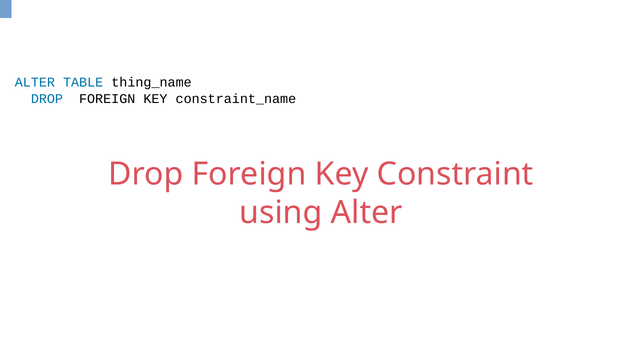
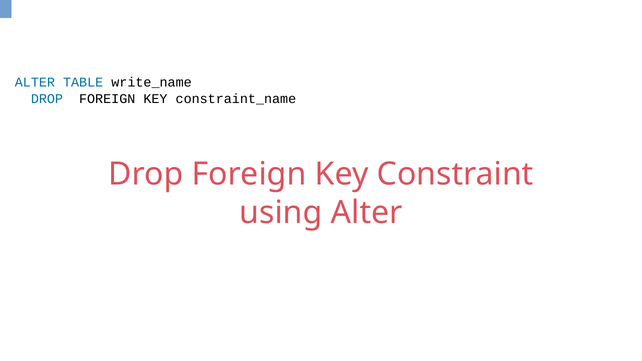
thing_name: thing_name -> write_name
